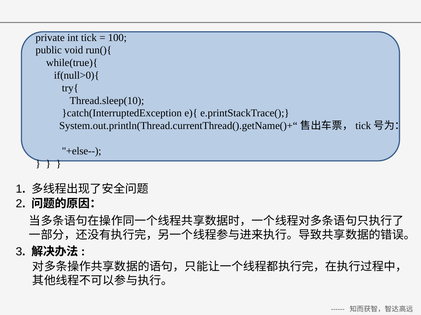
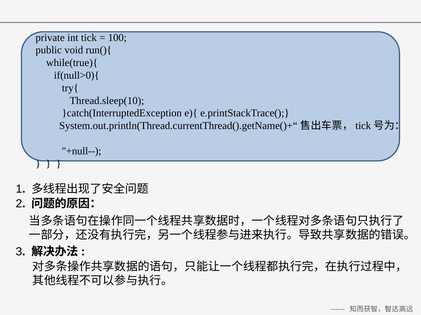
+else--: +else-- -> +null--
